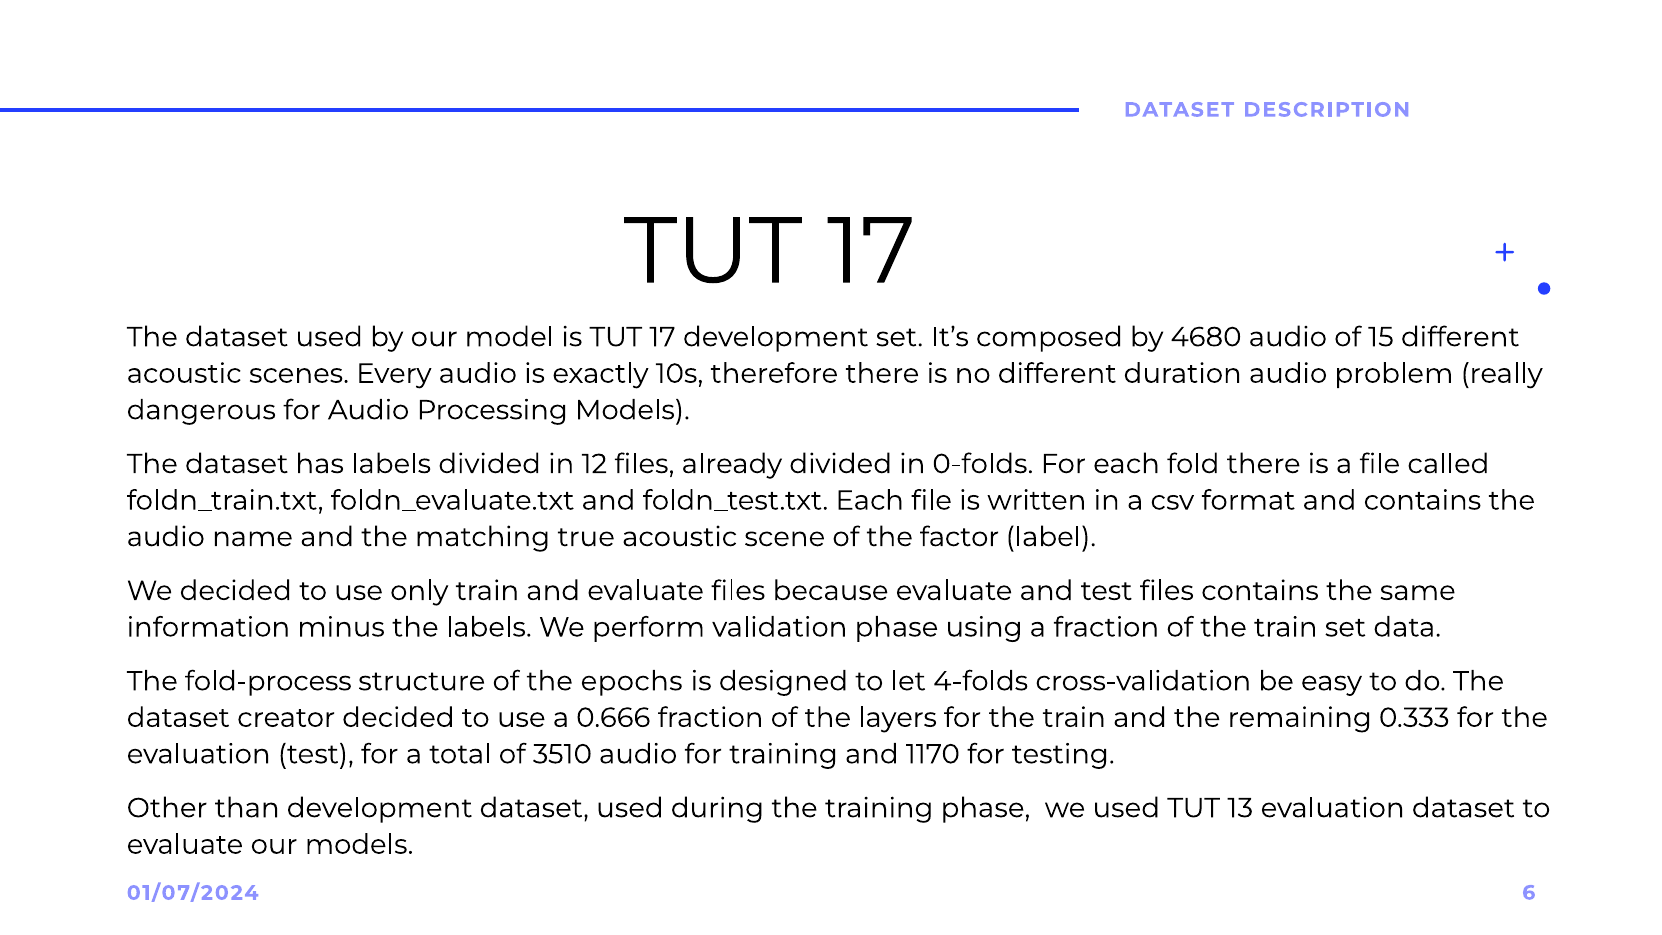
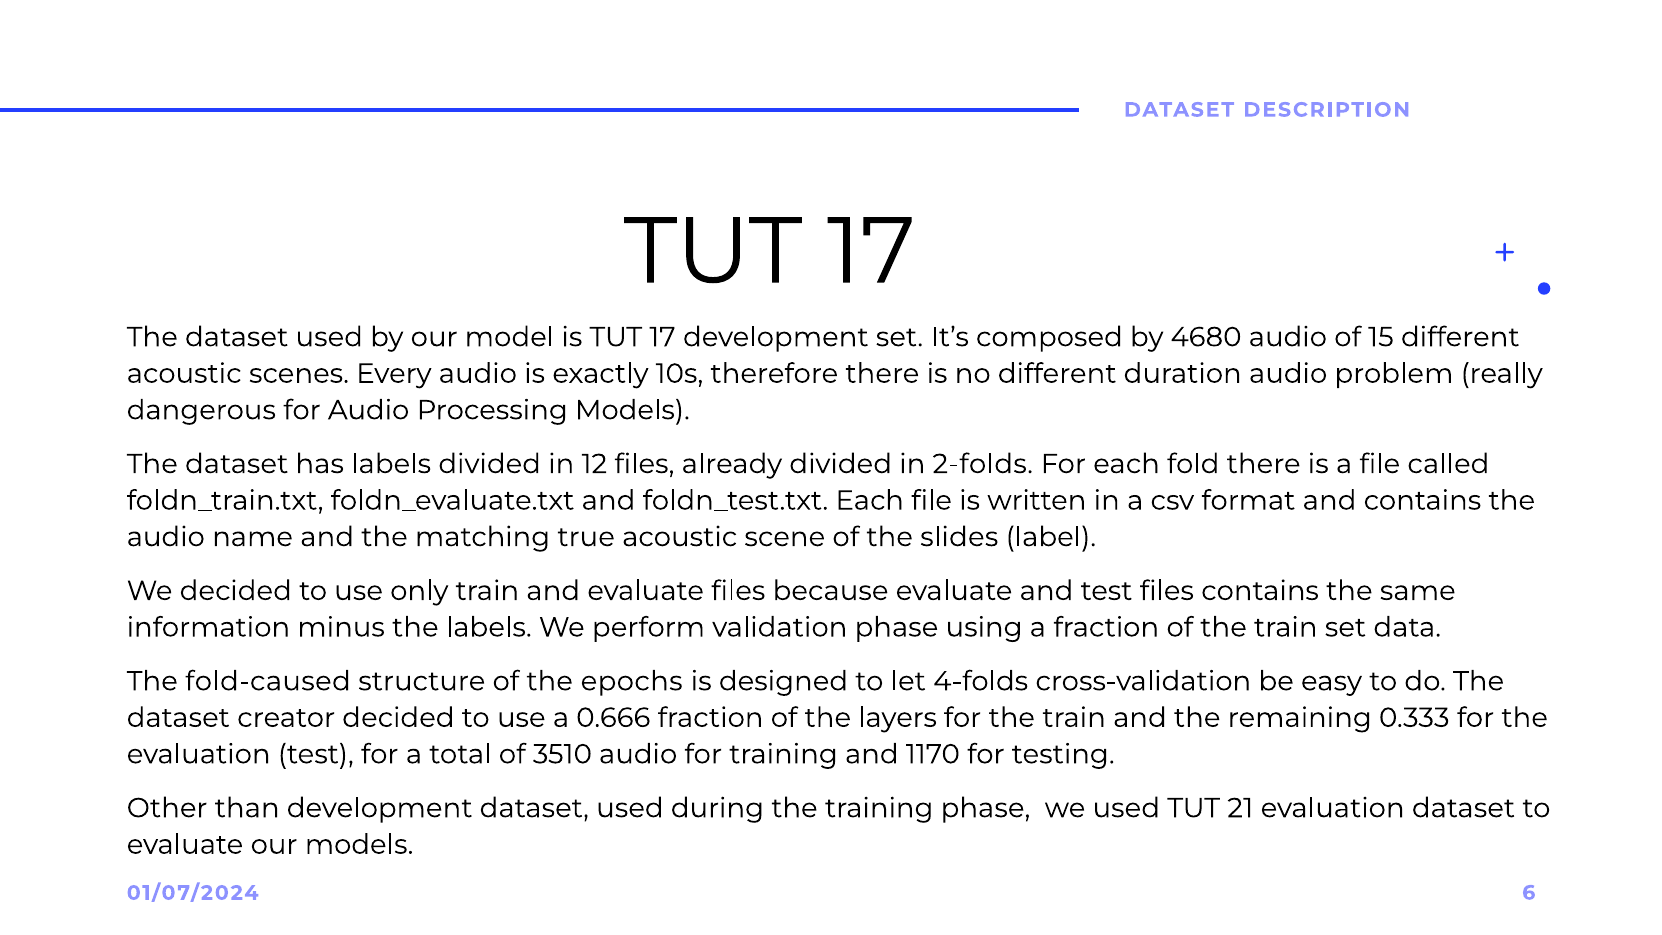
0-folds: 0-folds -> 2-folds
factor: factor -> slides
fold-process: fold-process -> fold-caused
13: 13 -> 21
